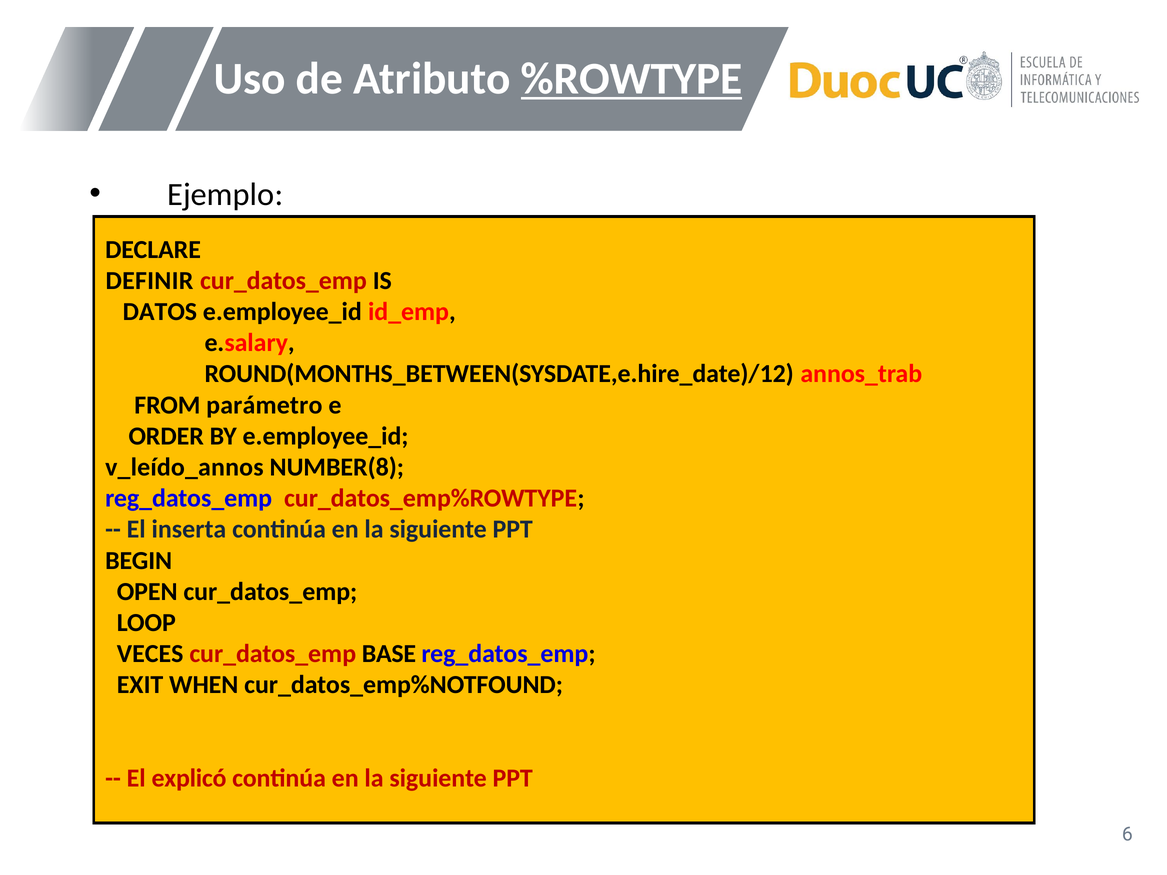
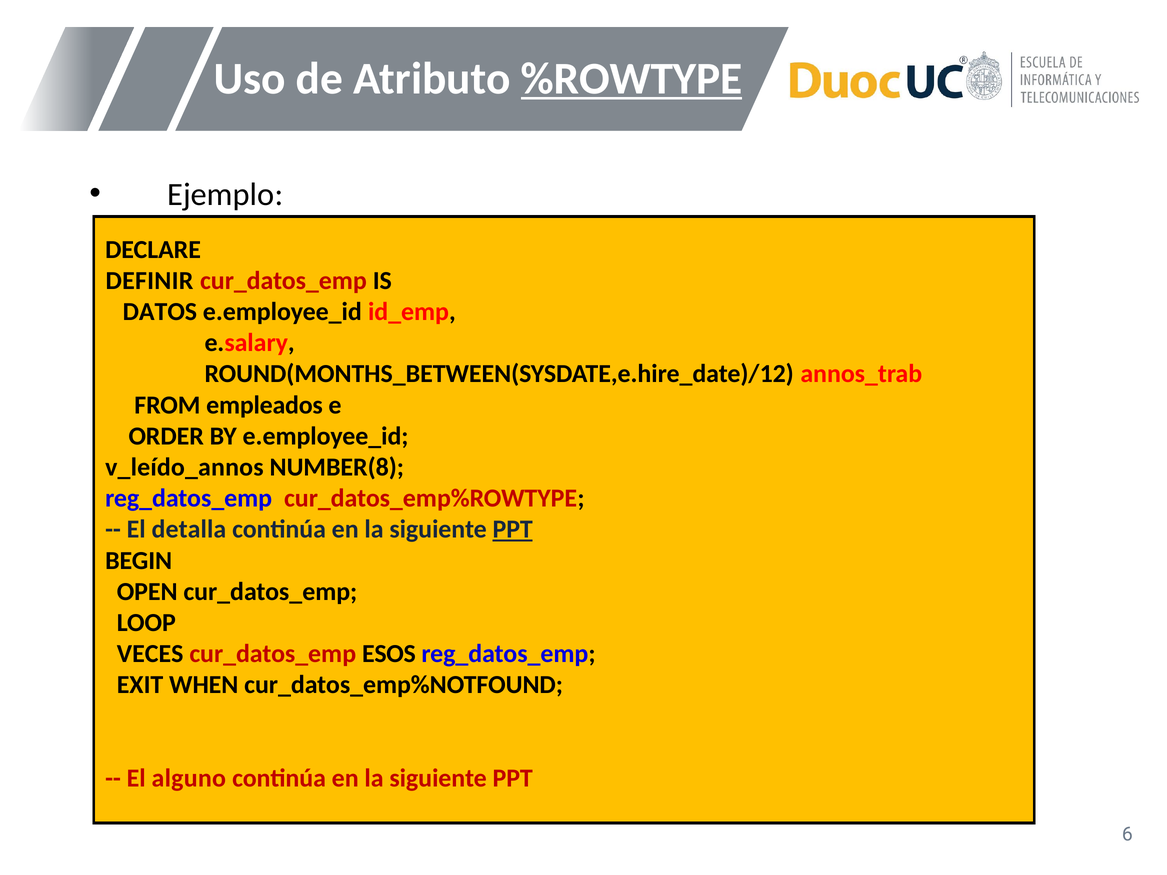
parámetro: parámetro -> empleados
inserta: inserta -> detalla
PPT at (513, 530) underline: none -> present
BASE: BASE -> ESOS
explicó: explicó -> alguno
